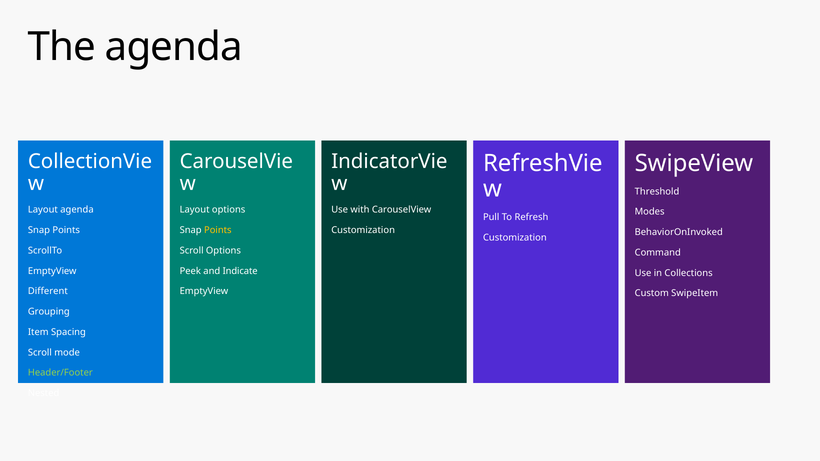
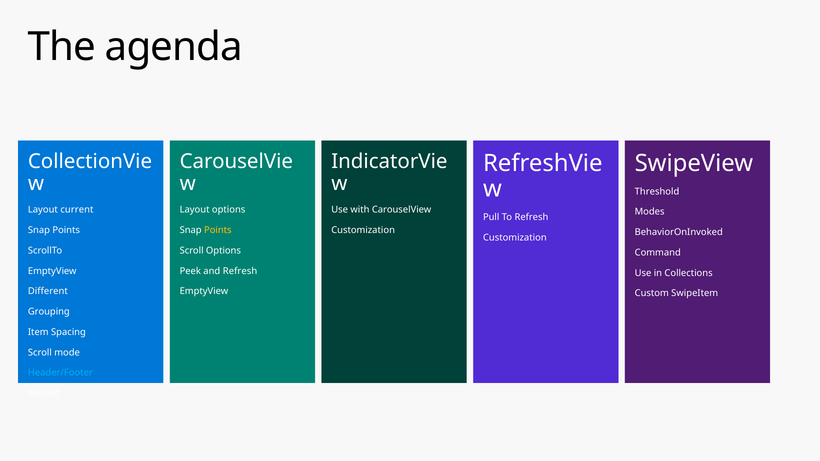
Layout agenda: agenda -> current
and Indicate: Indicate -> Refresh
Header/Footer colour: light green -> light blue
